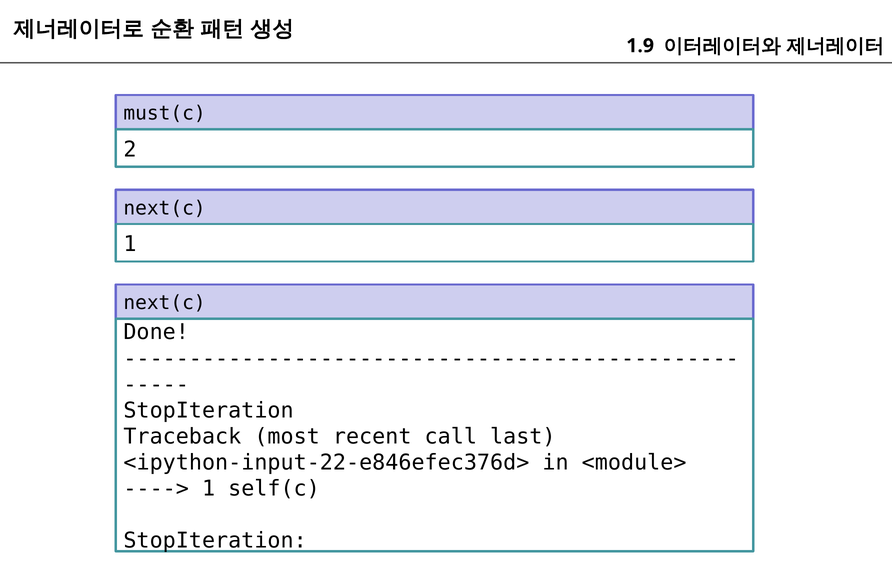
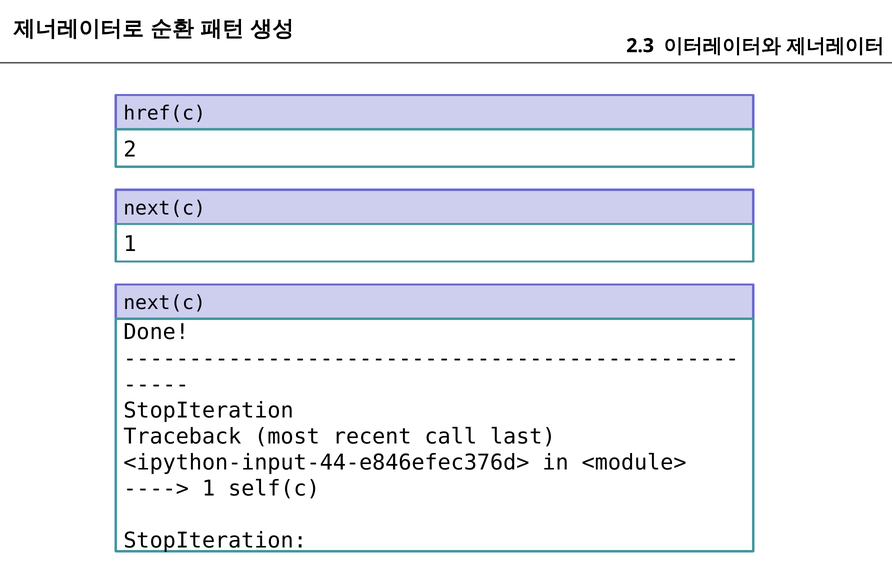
1.9: 1.9 -> 2.3
must(c: must(c -> href(c
<ipython-input-22-e846efec376d>: <ipython-input-22-e846efec376d> -> <ipython-input-44-e846efec376d>
